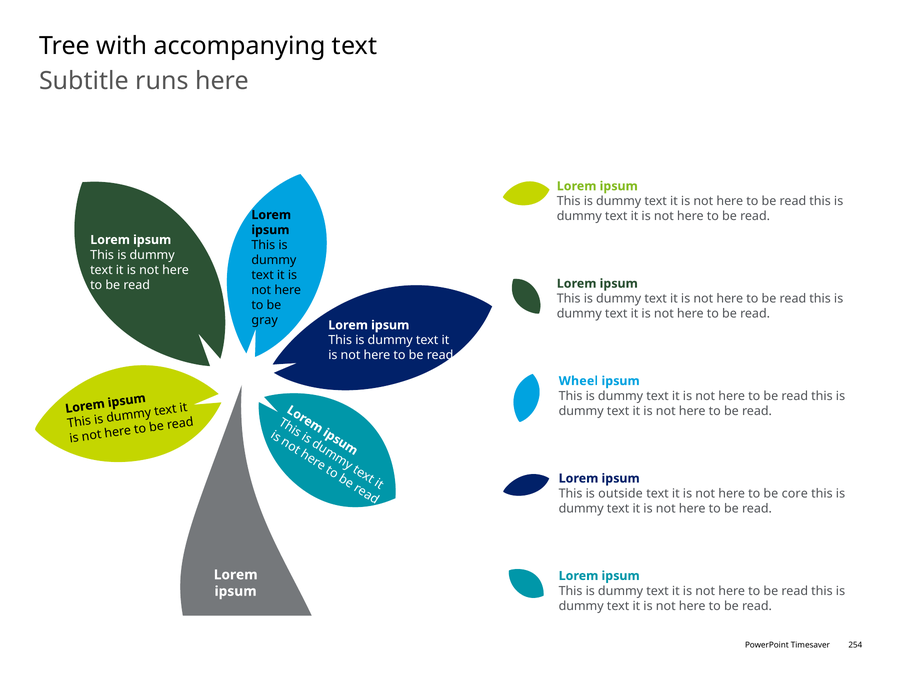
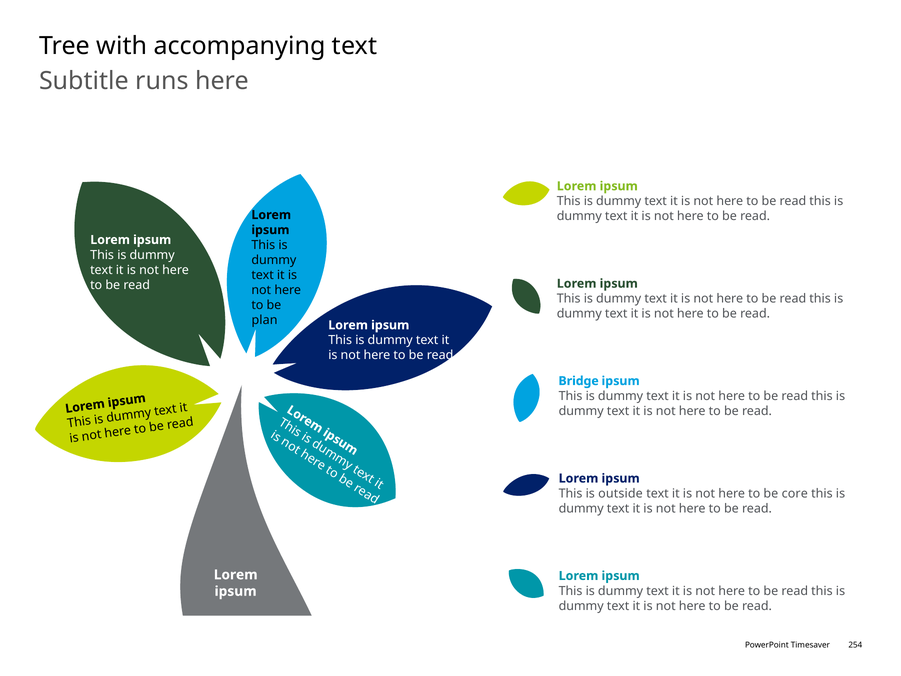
gray: gray -> plan
Wheel: Wheel -> Bridge
